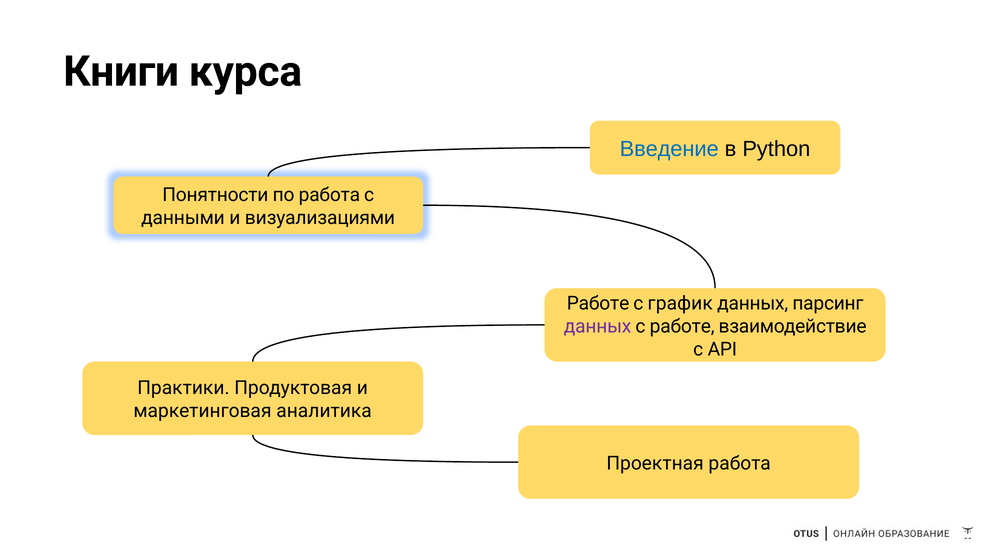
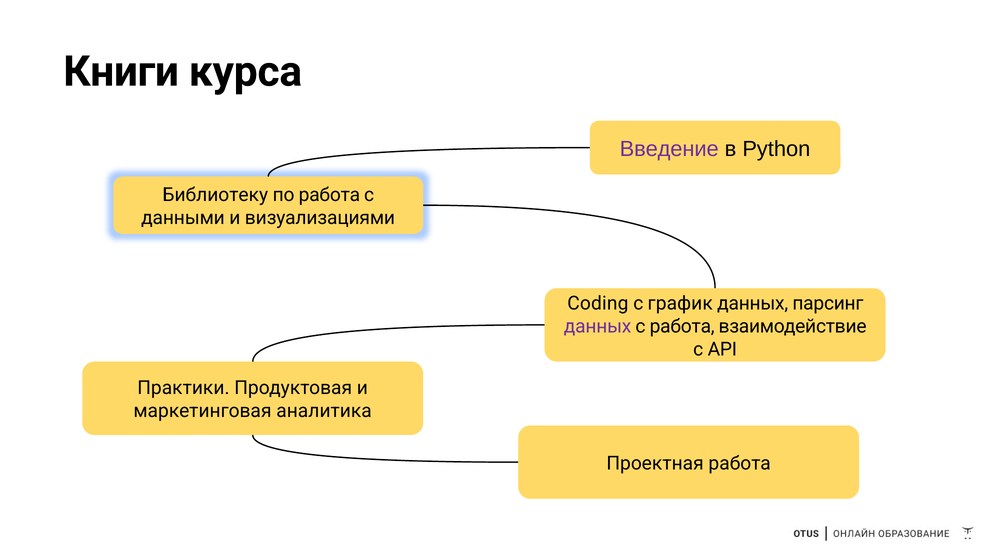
Введение colour: blue -> purple
Понятности: Понятности -> Библиотеку
Работе at (598, 303): Работе -> Coding
с работе: работе -> работа
